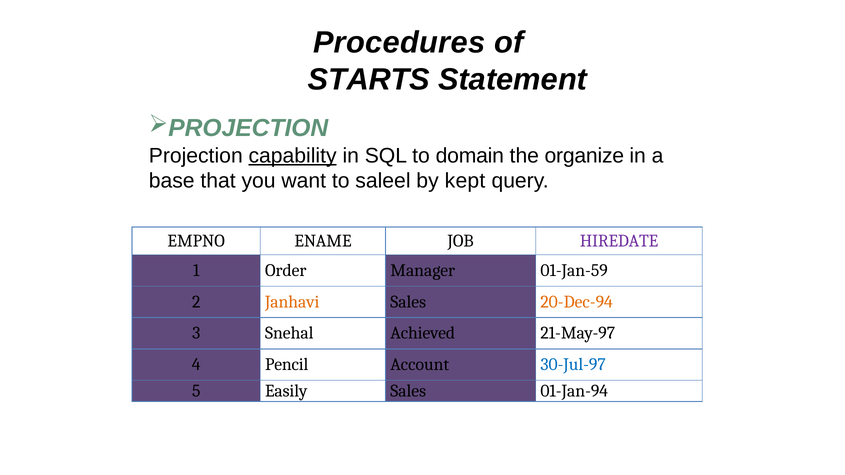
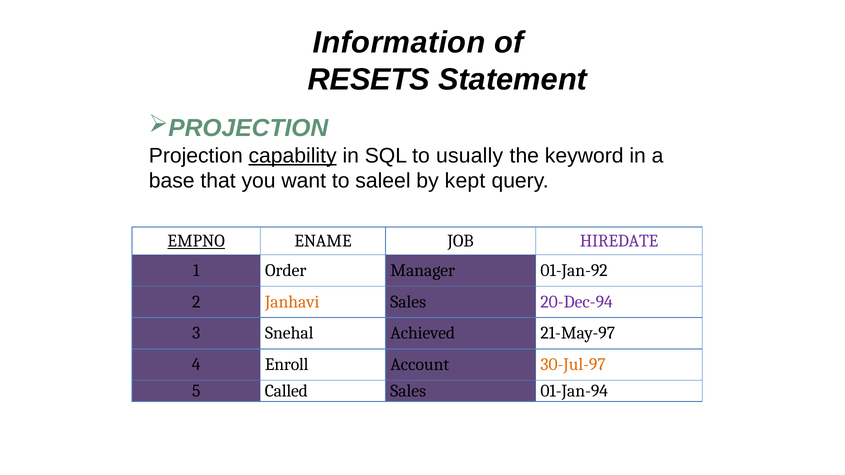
Procedures: Procedures -> Information
STARTS: STARTS -> RESETS
domain: domain -> usually
organize: organize -> keyword
EMPNO underline: none -> present
01-Jan-59: 01-Jan-59 -> 01-Jan-92
20-Dec-94 colour: orange -> purple
Pencil: Pencil -> Enroll
30-Jul-97 colour: blue -> orange
Easily: Easily -> Called
